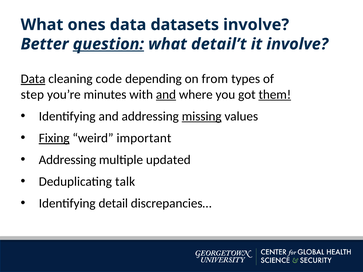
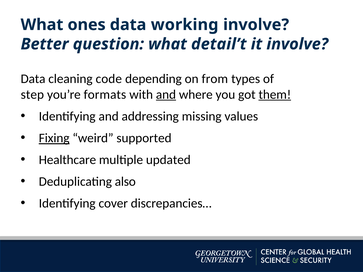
datasets: datasets -> working
question underline: present -> none
Data at (33, 79) underline: present -> none
minutes: minutes -> formats
missing underline: present -> none
important: important -> supported
Addressing at (67, 160): Addressing -> Healthcare
talk: talk -> also
detail: detail -> cover
